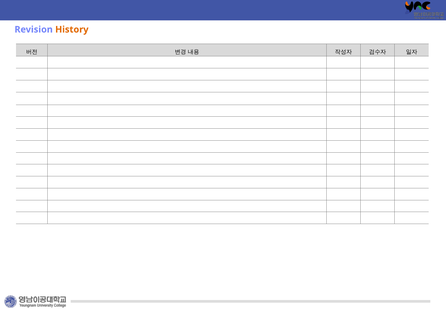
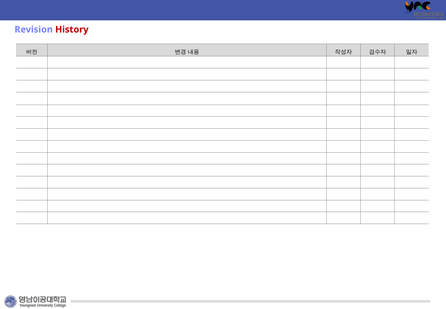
History colour: orange -> red
